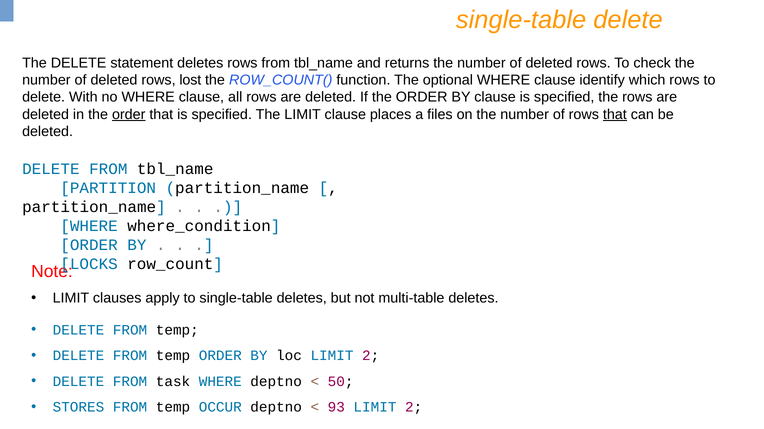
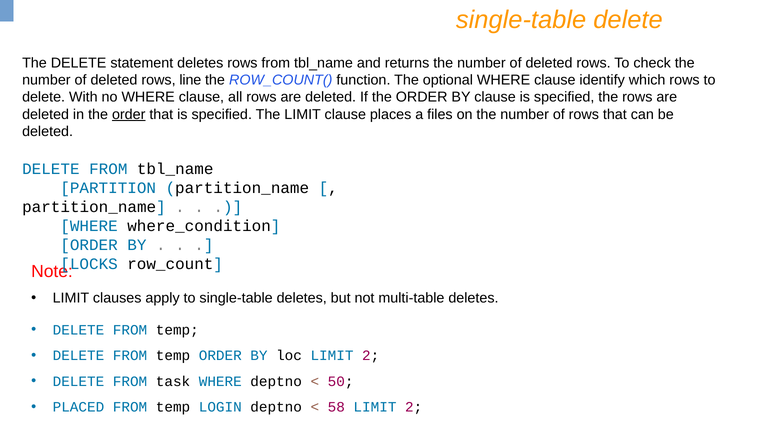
lost: lost -> line
that at (615, 115) underline: present -> none
STORES: STORES -> PLACED
OCCUR: OCCUR -> LOGIN
93: 93 -> 58
